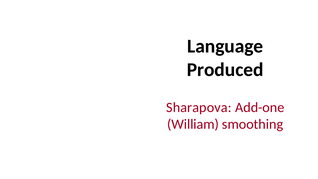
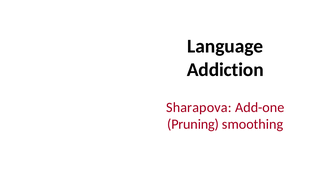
Produced: Produced -> Addiction
William: William -> Pruning
